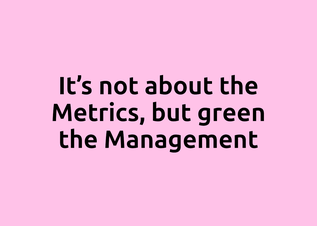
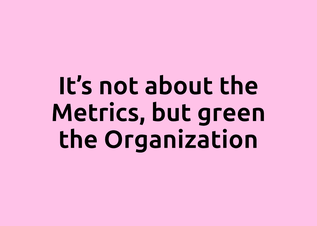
Management: Management -> Organization
